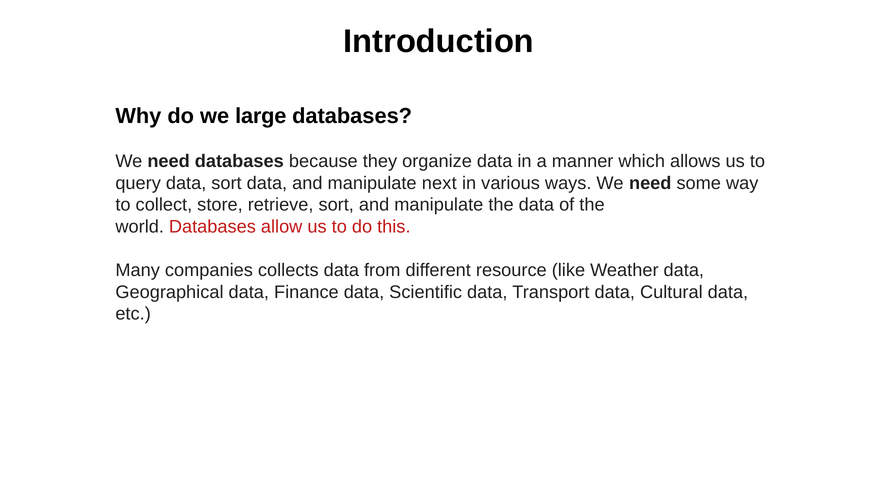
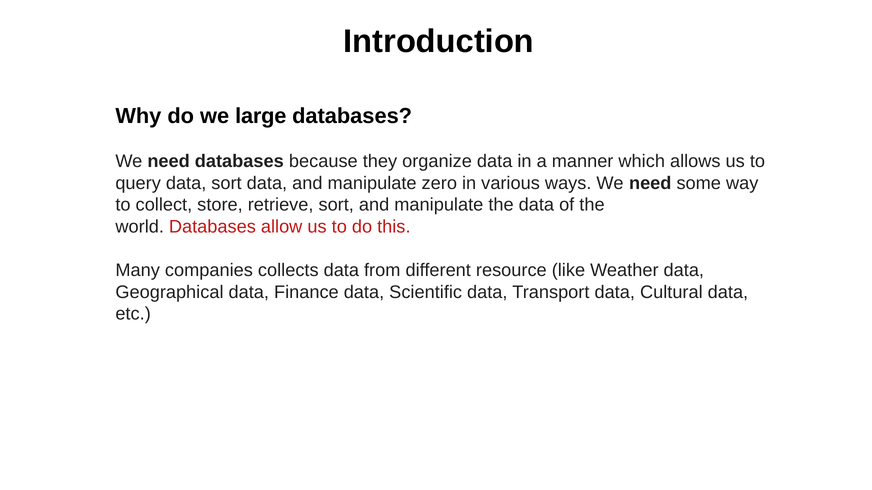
next: next -> zero
